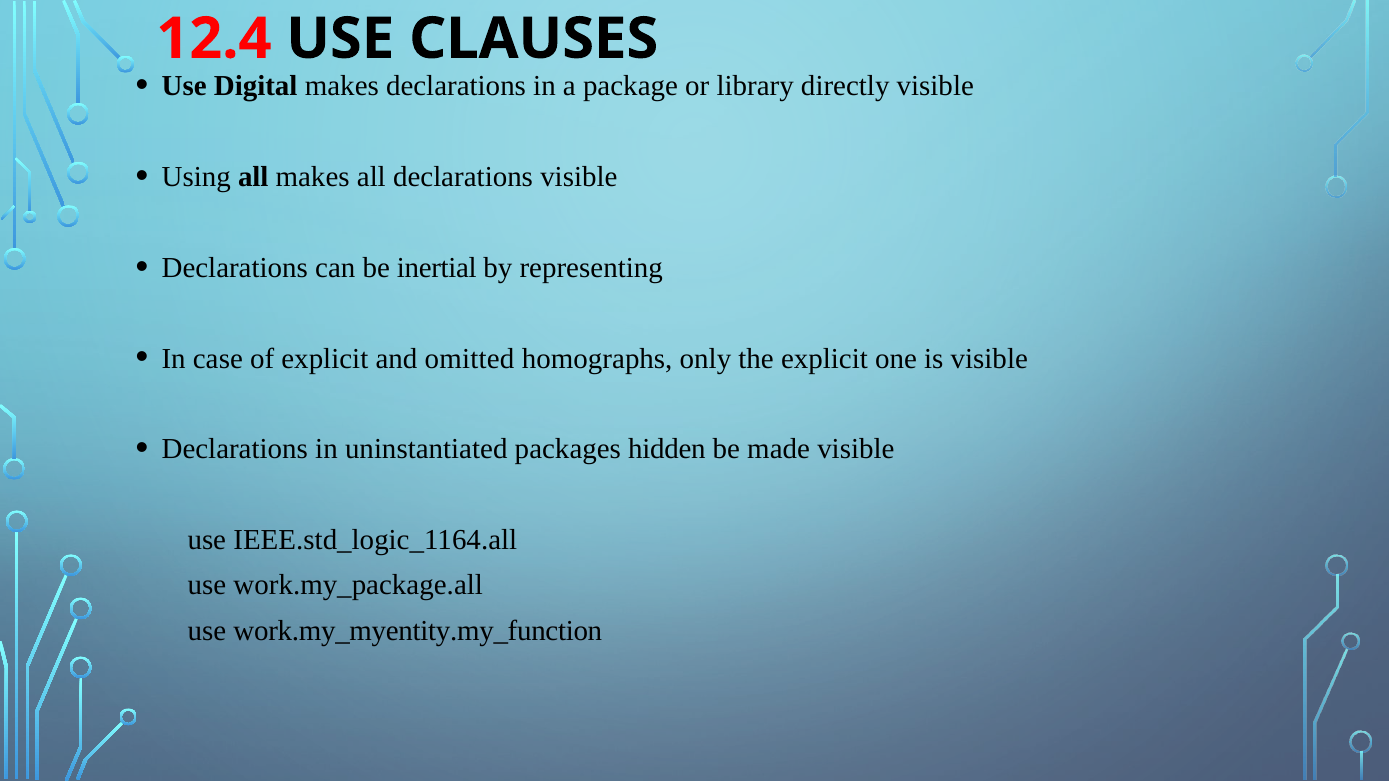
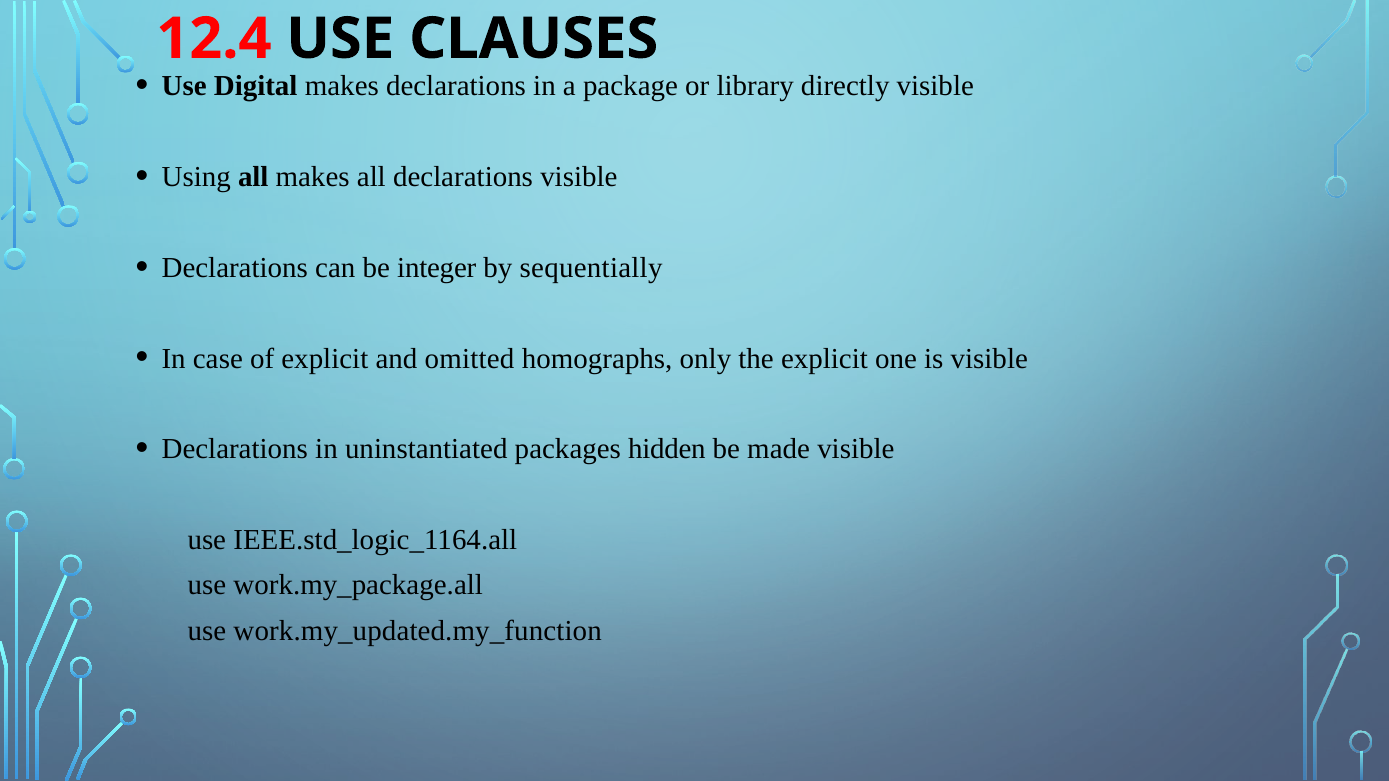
inertial: inertial -> integer
representing: representing -> sequentially
work.my_myentity.my_function: work.my_myentity.my_function -> work.my_updated.my_function
